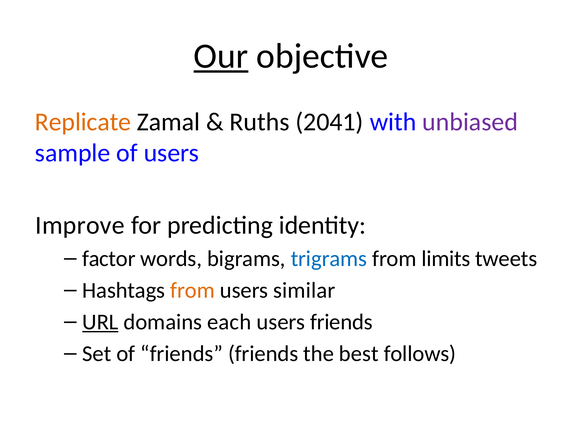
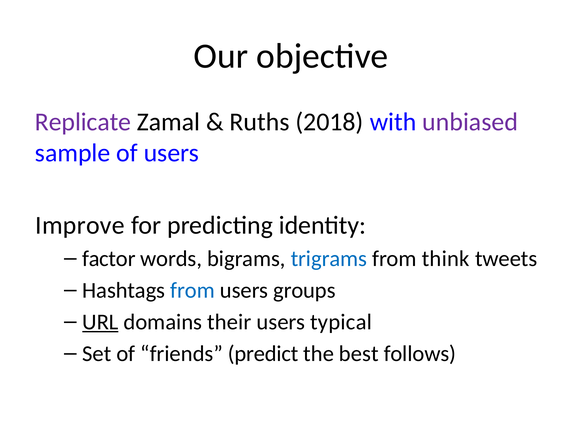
Our underline: present -> none
Replicate colour: orange -> purple
2041: 2041 -> 2018
limits: limits -> think
from at (193, 291) colour: orange -> blue
similar: similar -> groups
each: each -> their
users friends: friends -> typical
friends friends: friends -> predict
